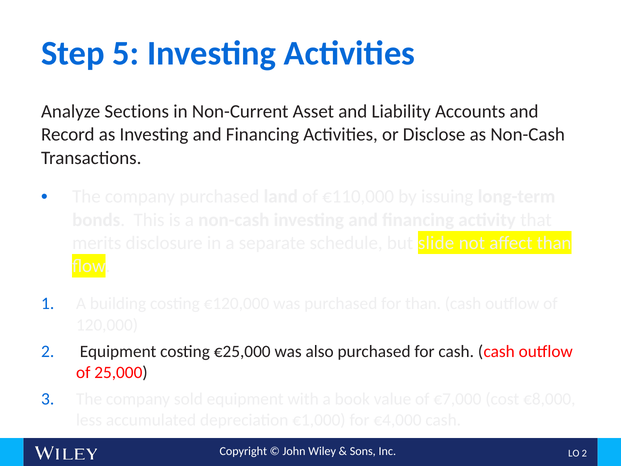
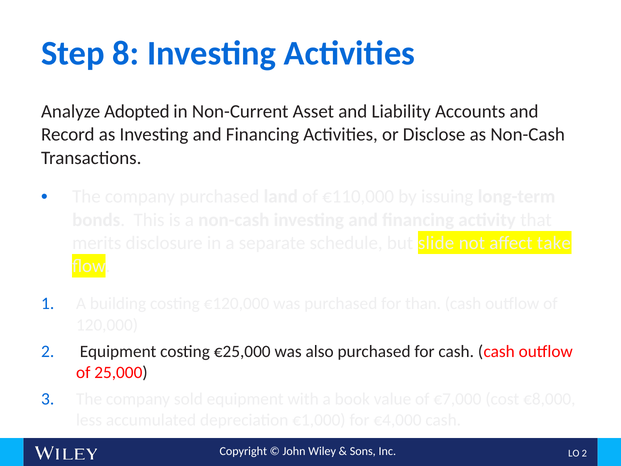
5: 5 -> 8
Sections: Sections -> Adopted
affect than: than -> take
